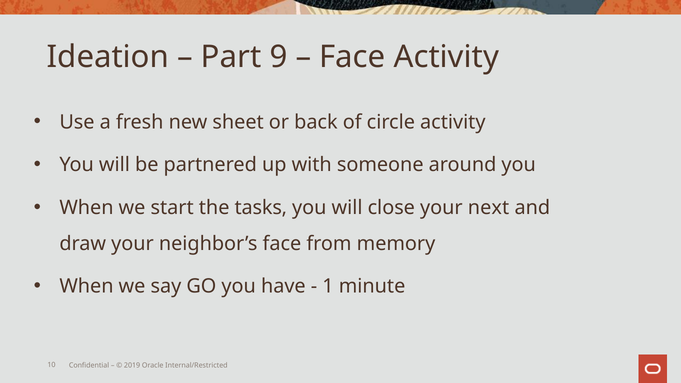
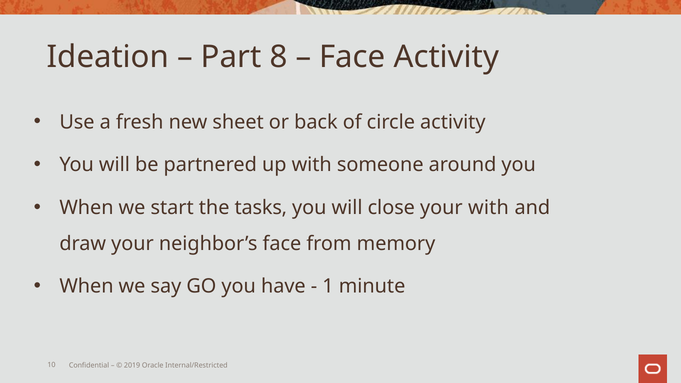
9: 9 -> 8
your next: next -> with
